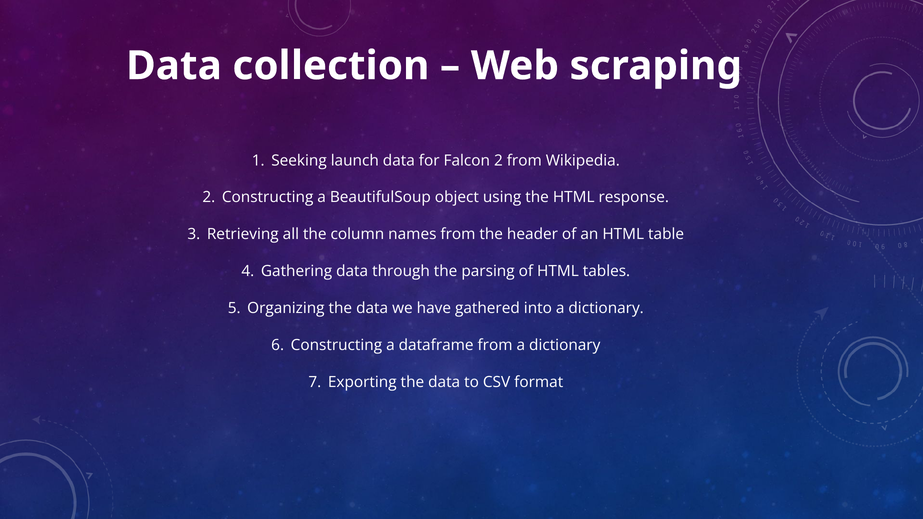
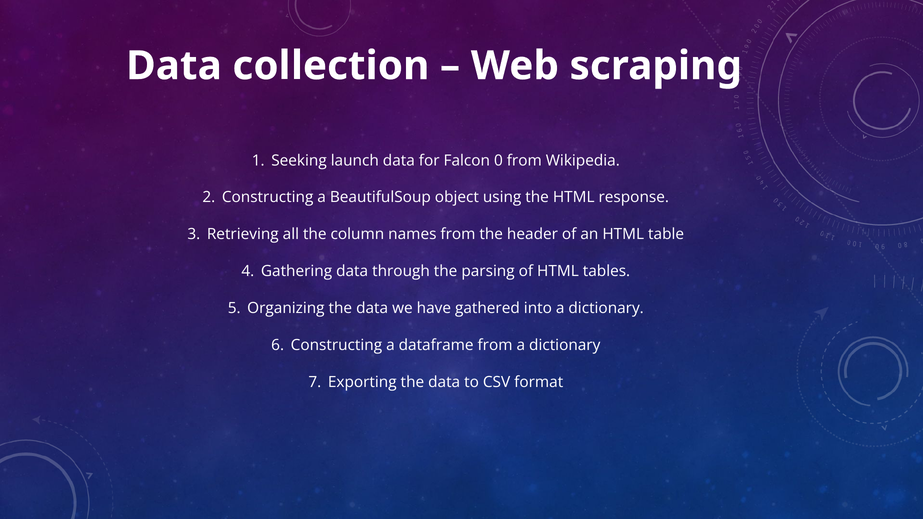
Falcon 2: 2 -> 0
